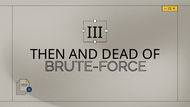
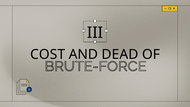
THEN: THEN -> COST
